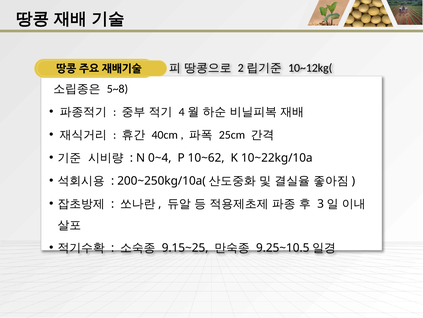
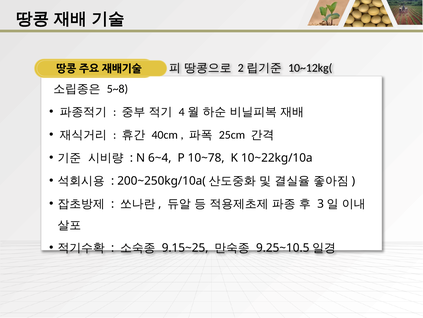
0~4: 0~4 -> 6~4
10~62: 10~62 -> 10~78
